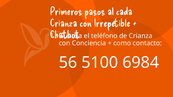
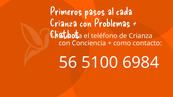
Irrepetible: Irrepetible -> Problemas
